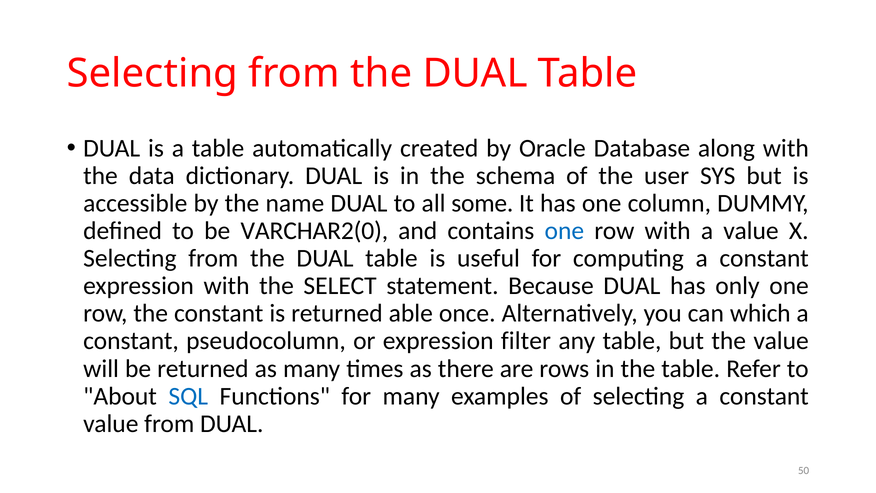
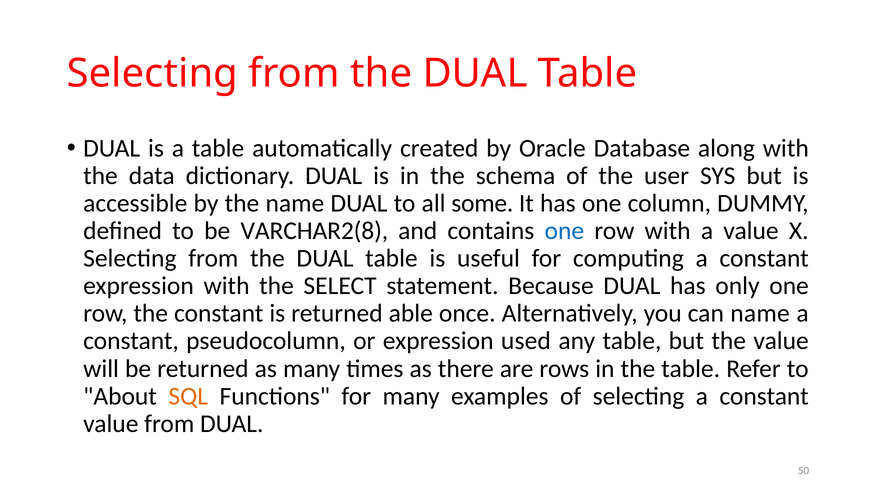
VARCHAR2(0: VARCHAR2(0 -> VARCHAR2(8
can which: which -> name
filter: filter -> used
SQL colour: blue -> orange
